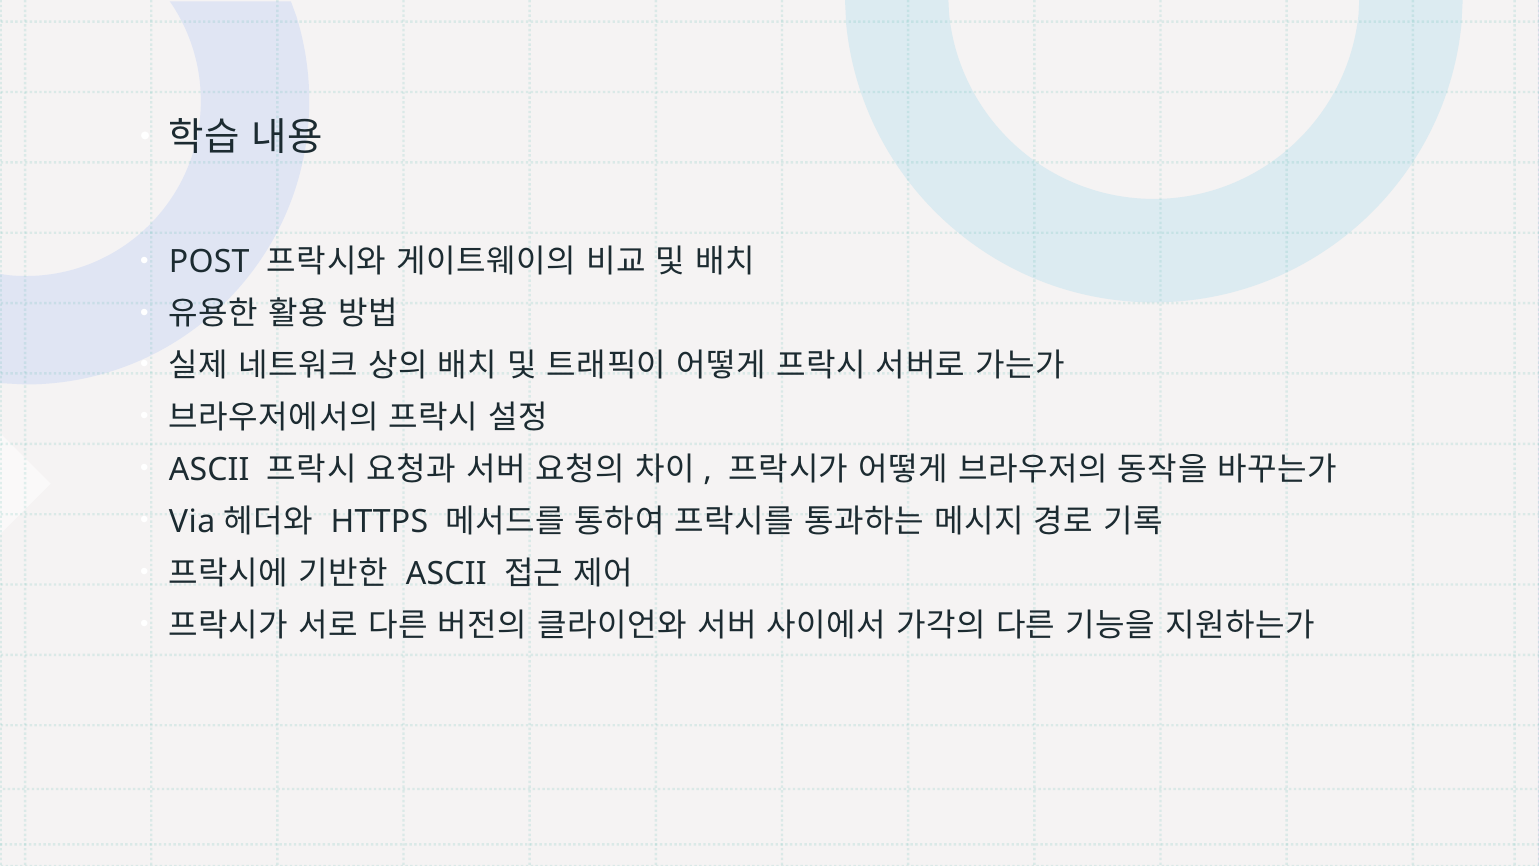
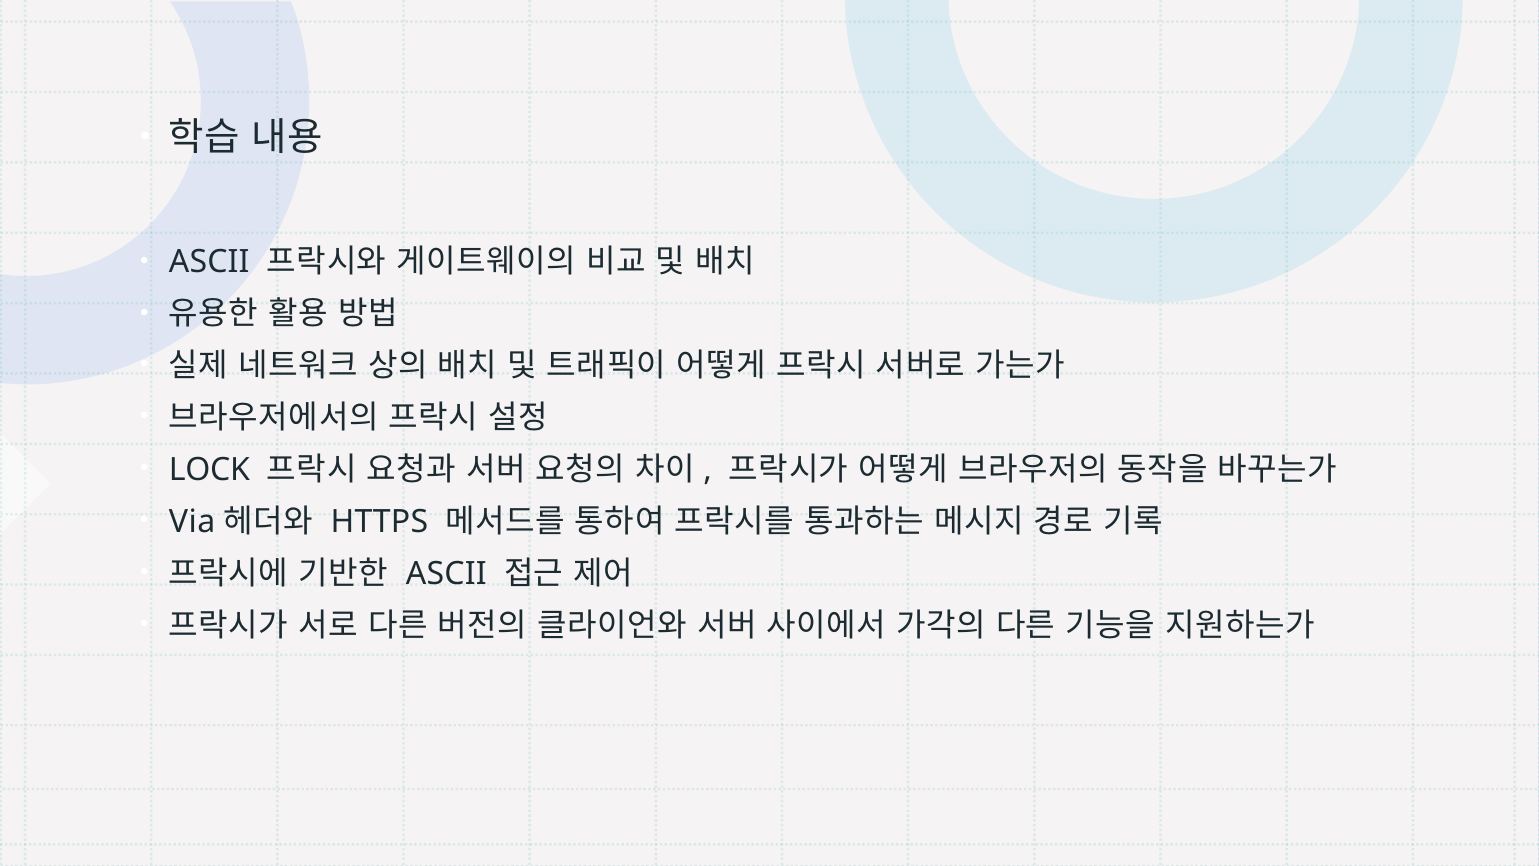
POST at (209, 262): POST -> ASCII
ASCII at (209, 470): ASCII -> LOCK
